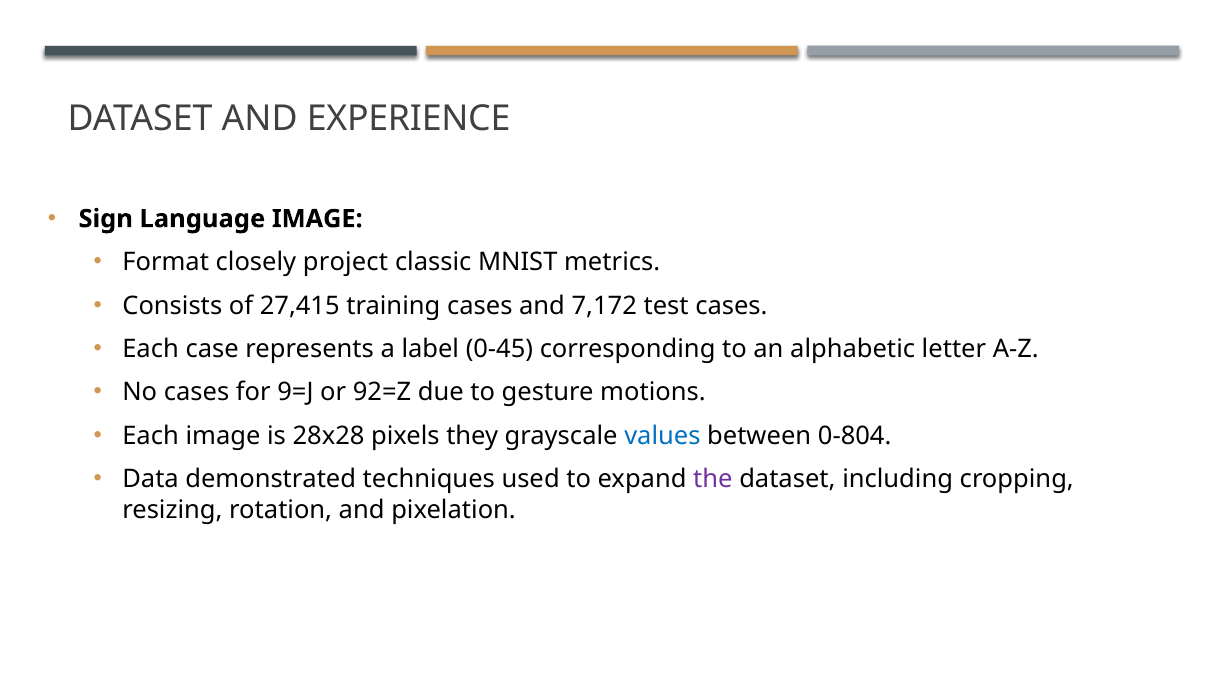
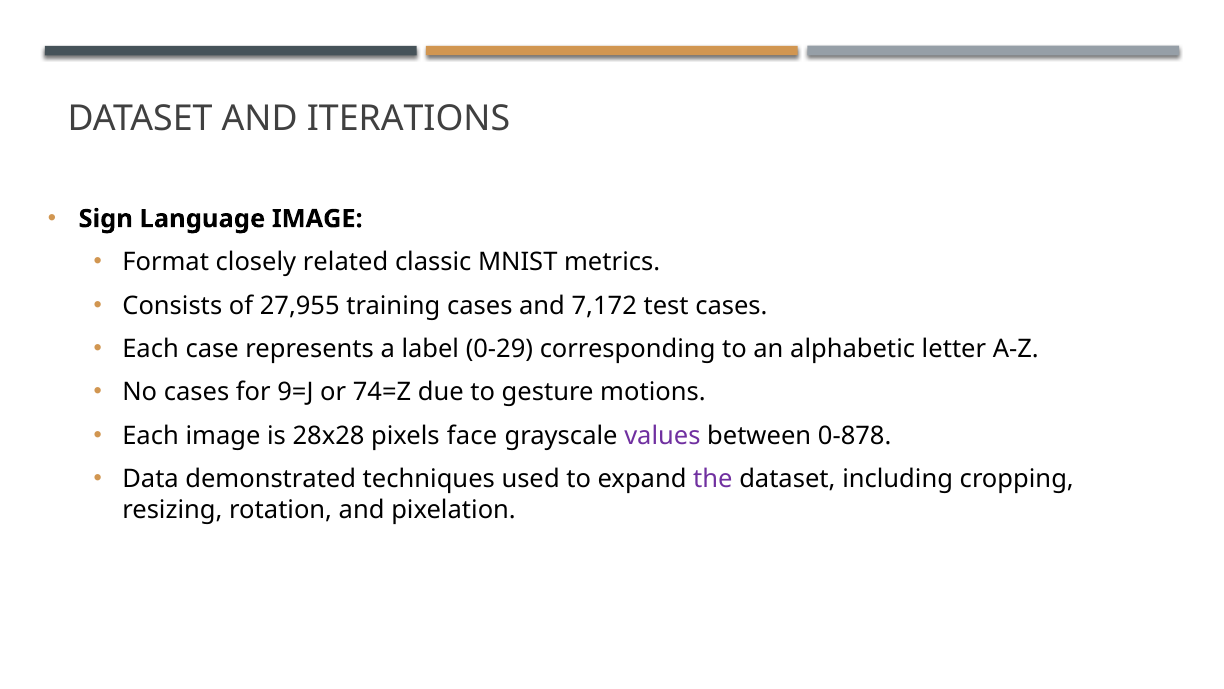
EXPERIENCE: EXPERIENCE -> ITERATIONS
project: project -> related
27,415: 27,415 -> 27,955
0-45: 0-45 -> 0-29
92=Z: 92=Z -> 74=Z
they: they -> face
values colour: blue -> purple
0-804: 0-804 -> 0-878
